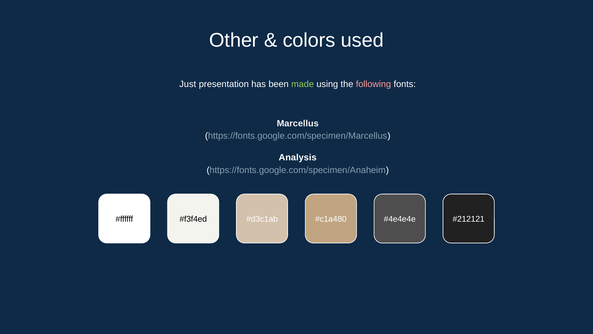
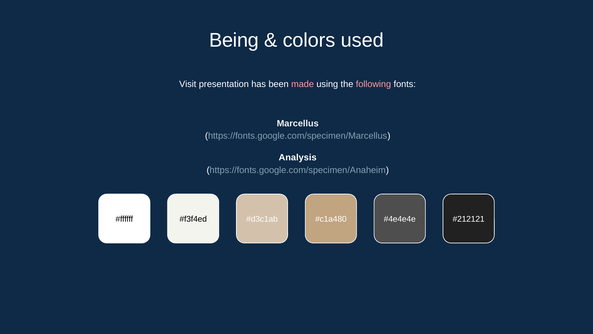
Other: Other -> Being
Just: Just -> Visit
made colour: light green -> pink
